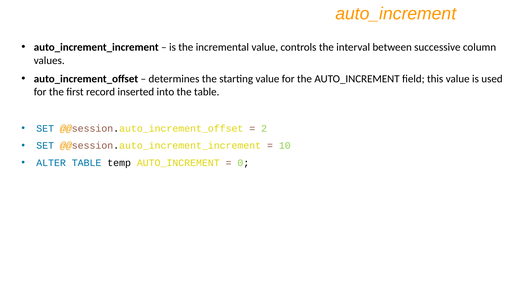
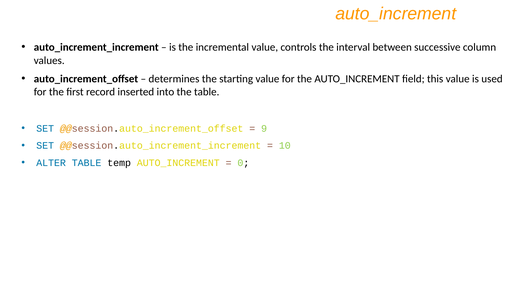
2: 2 -> 9
